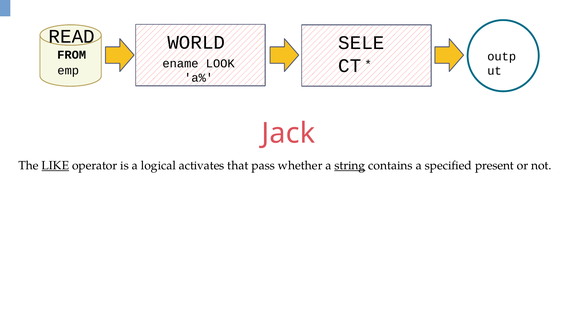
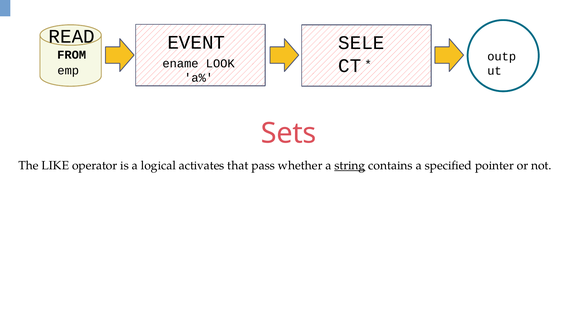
WORLD: WORLD -> EVENT
Jack: Jack -> Sets
LIKE underline: present -> none
present: present -> pointer
